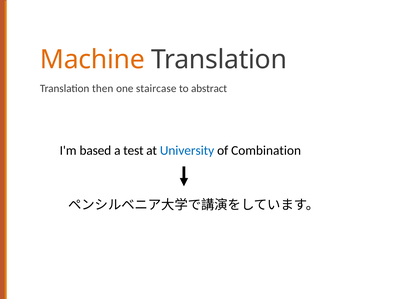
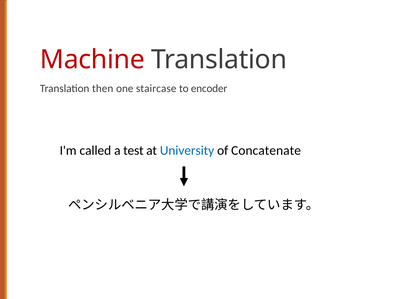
Machine colour: orange -> red
abstract: abstract -> encoder
based: based -> called
Combination: Combination -> Concatenate
